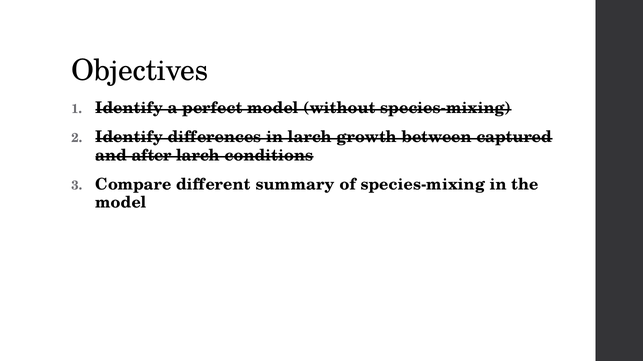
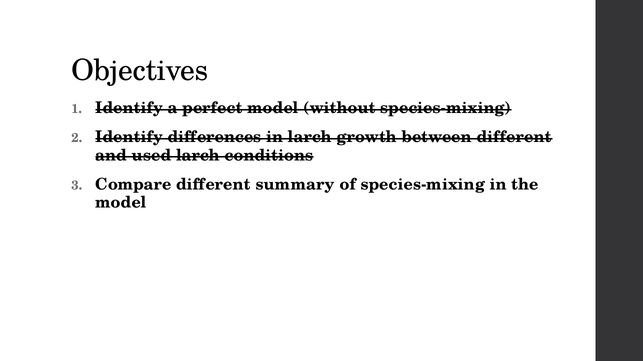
between captured: captured -> different
after: after -> used
